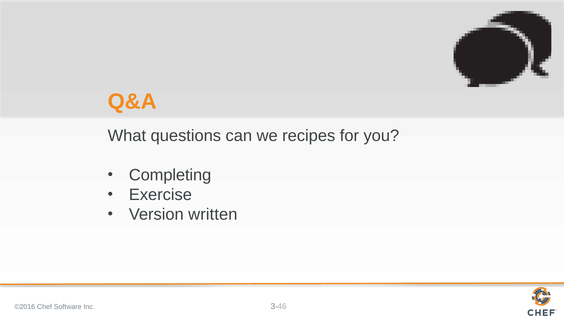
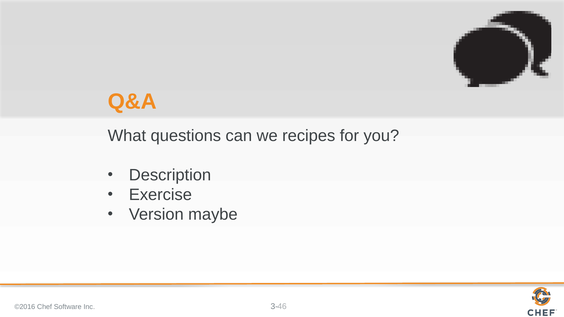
Completing: Completing -> Description
written: written -> maybe
